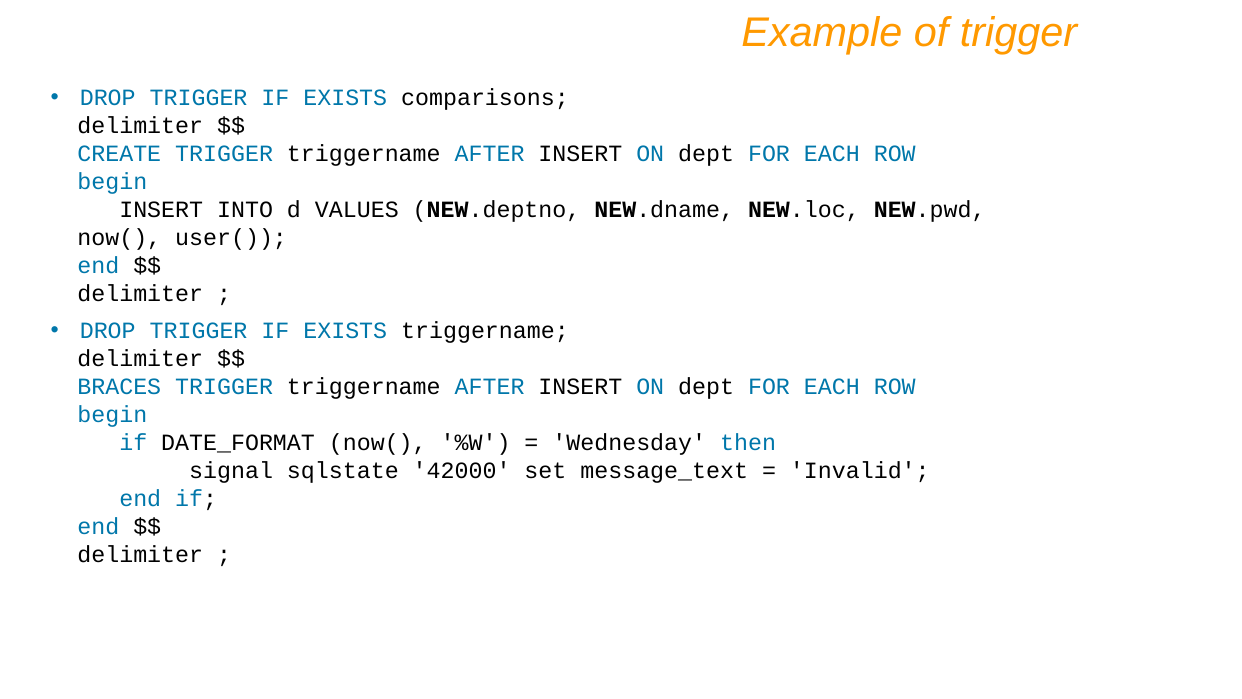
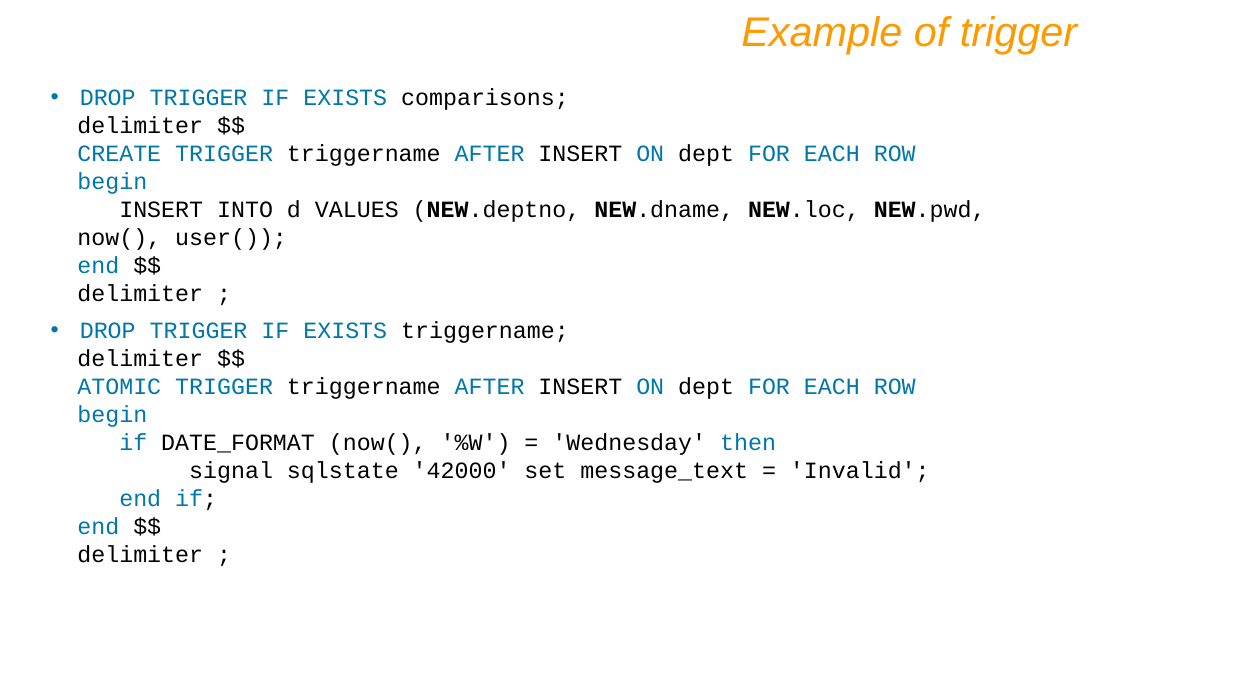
BRACES: BRACES -> ATOMIC
